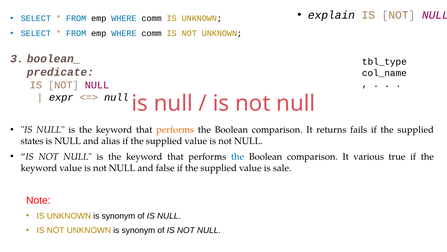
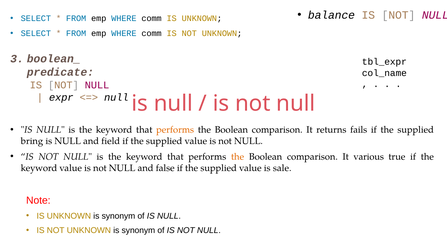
explain: explain -> balance
tbl_type: tbl_type -> tbl_expr
states: states -> bring
alias: alias -> field
the at (238, 156) colour: blue -> orange
